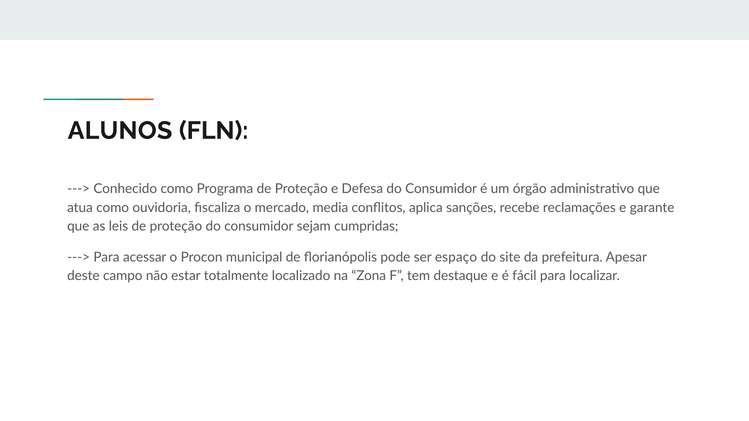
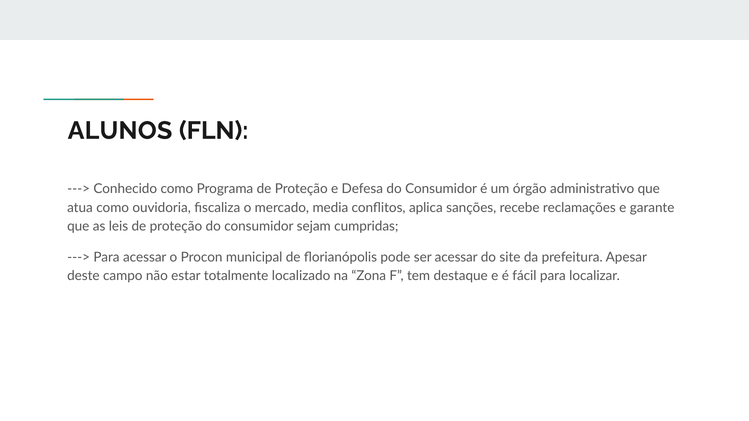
ser espaço: espaço -> acessar
